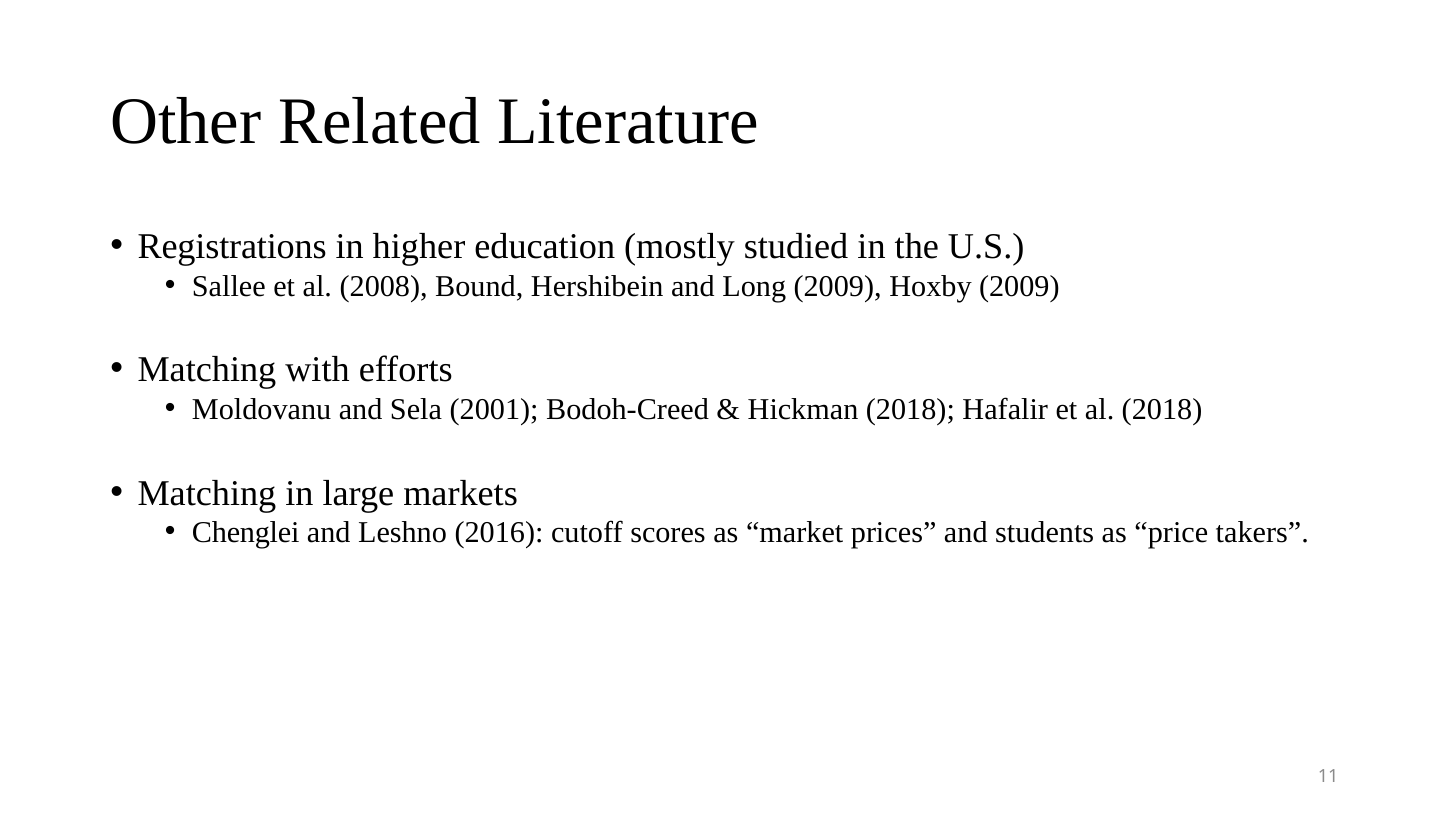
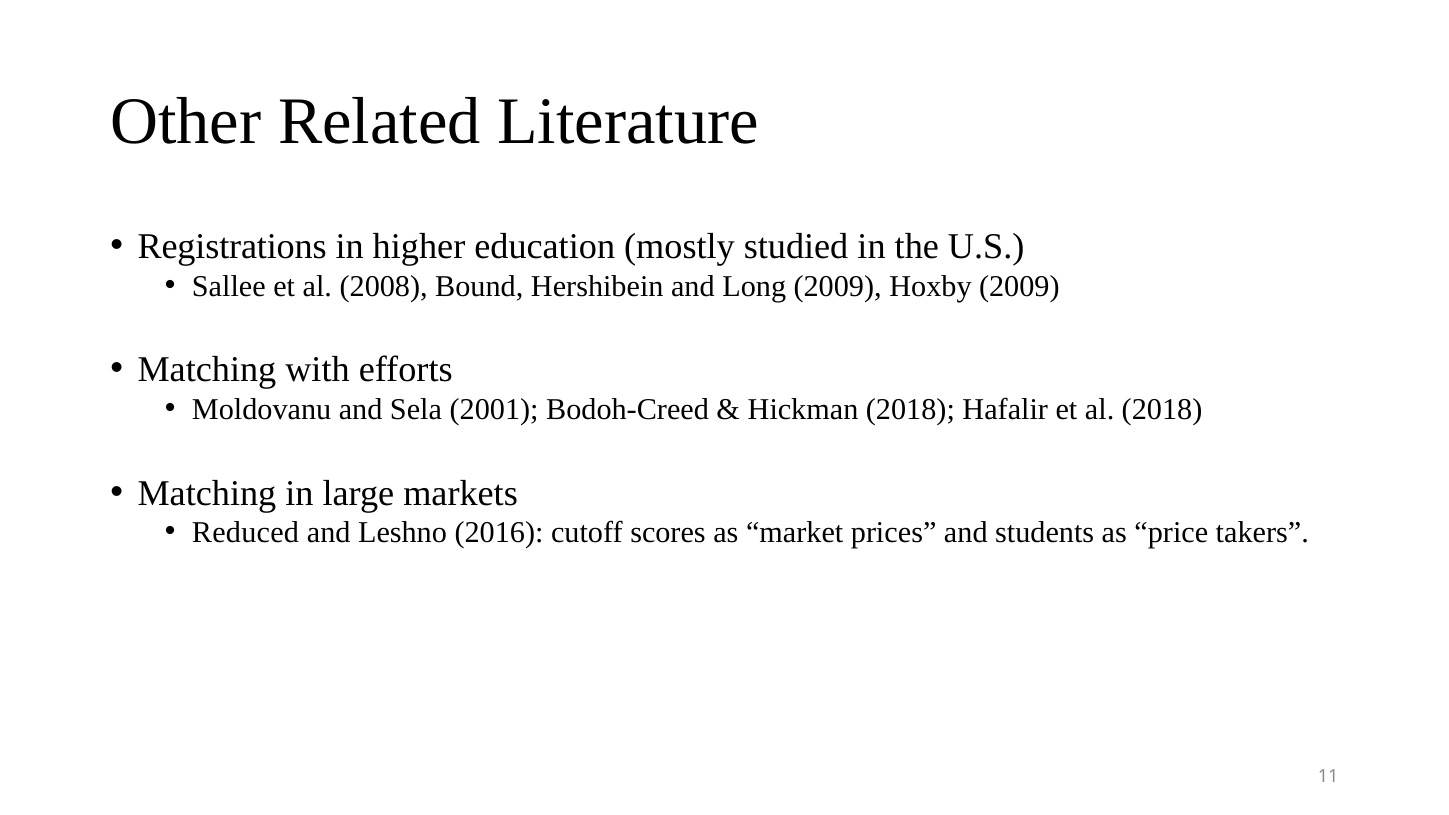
Chenglei: Chenglei -> Reduced
